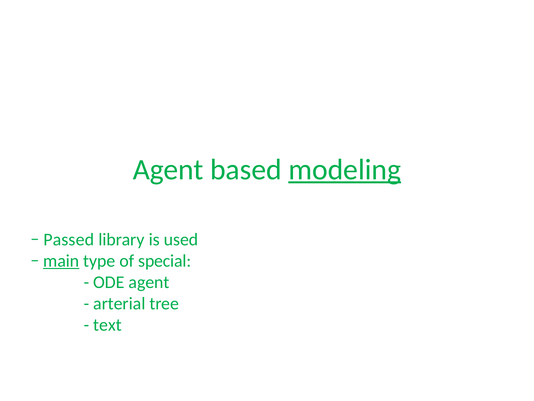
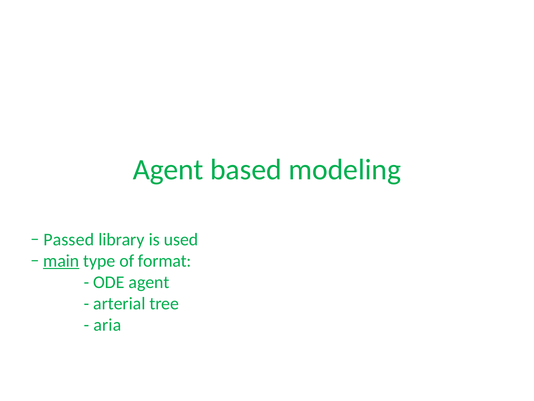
modeling underline: present -> none
special: special -> format
text: text -> aria
